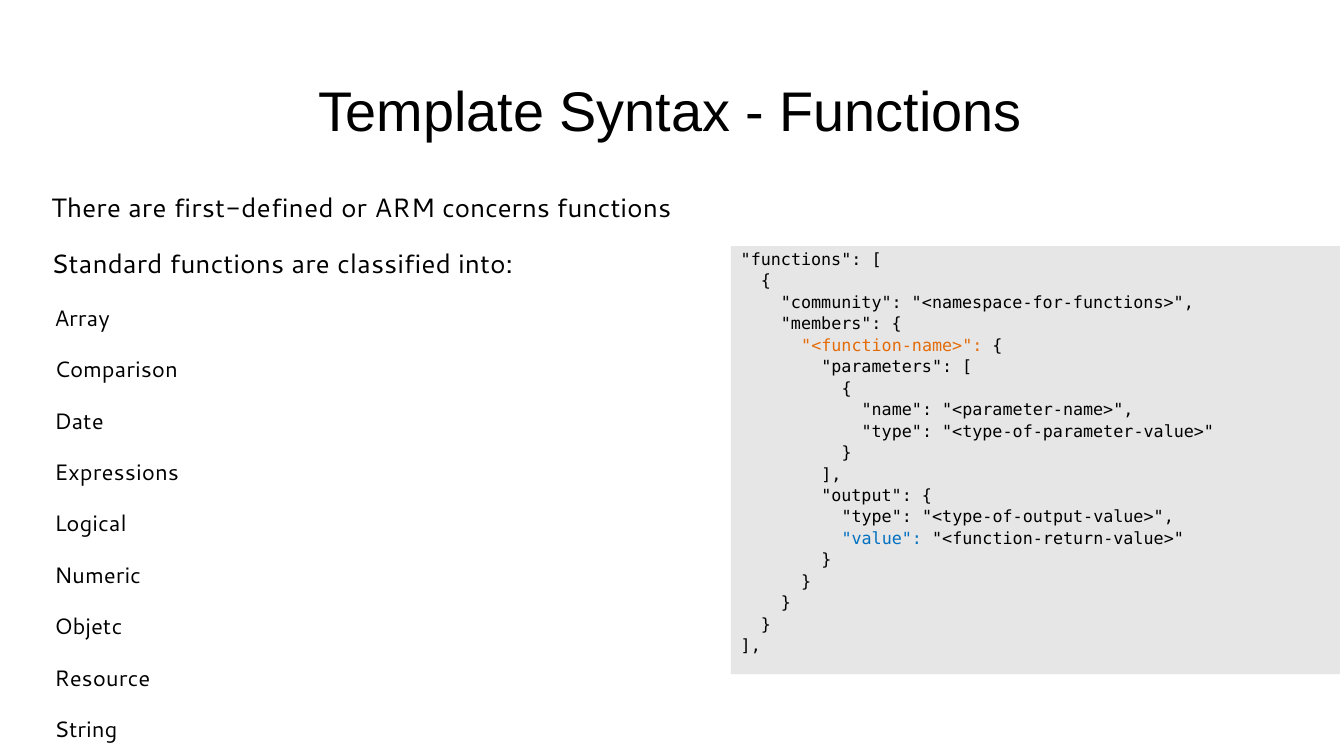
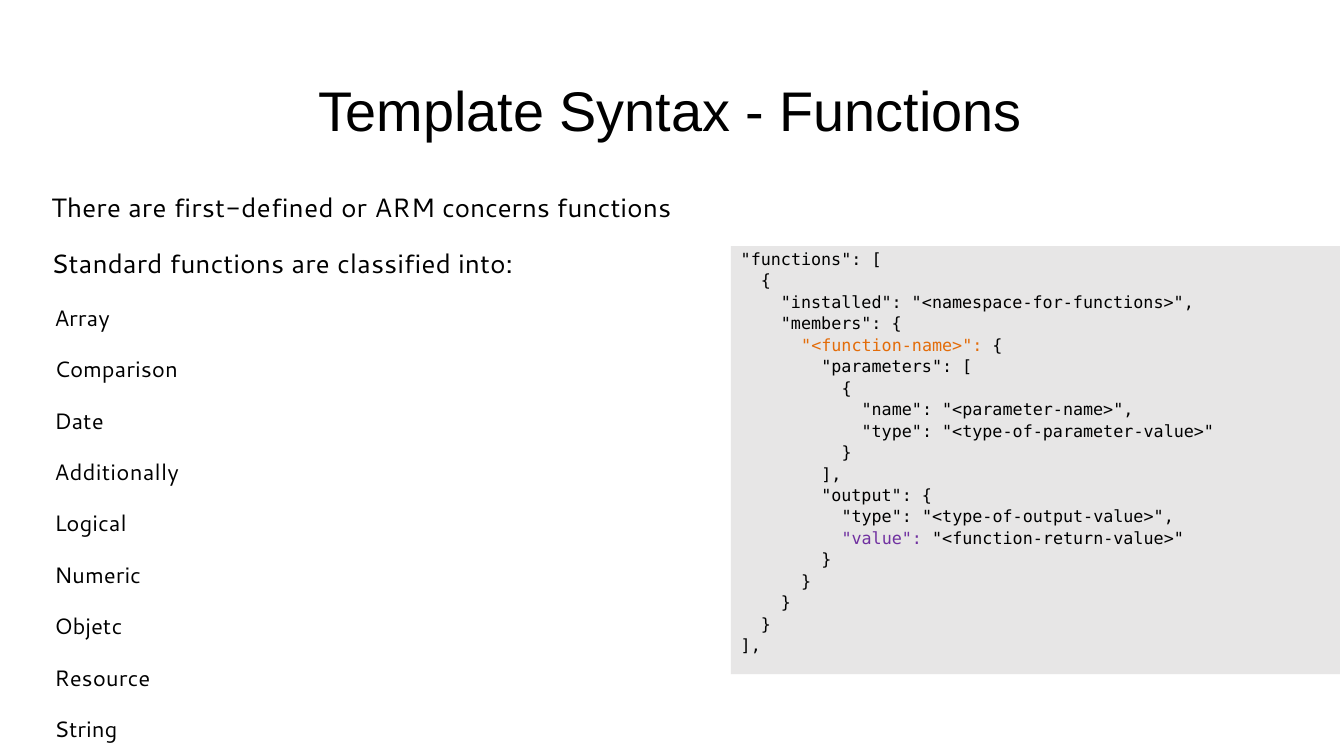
community: community -> installed
Expressions: Expressions -> Additionally
value colour: blue -> purple
